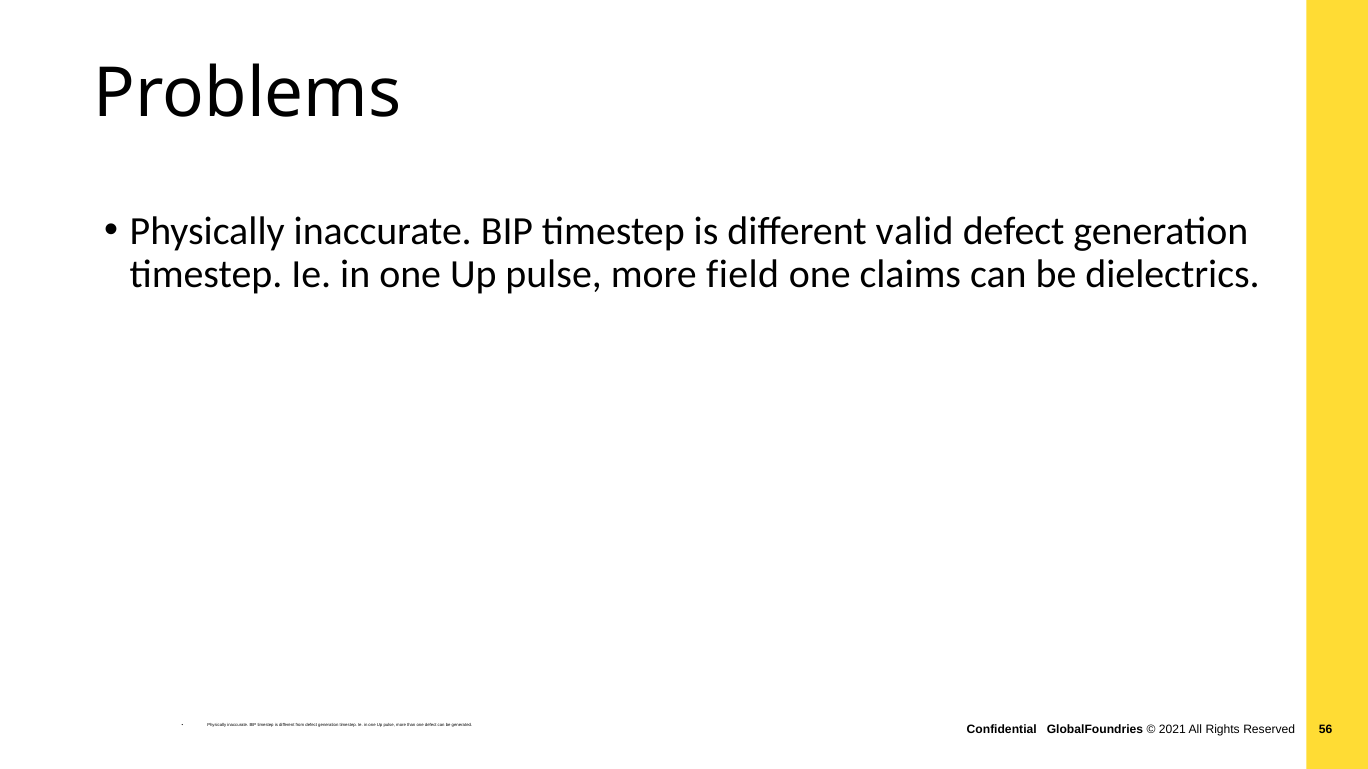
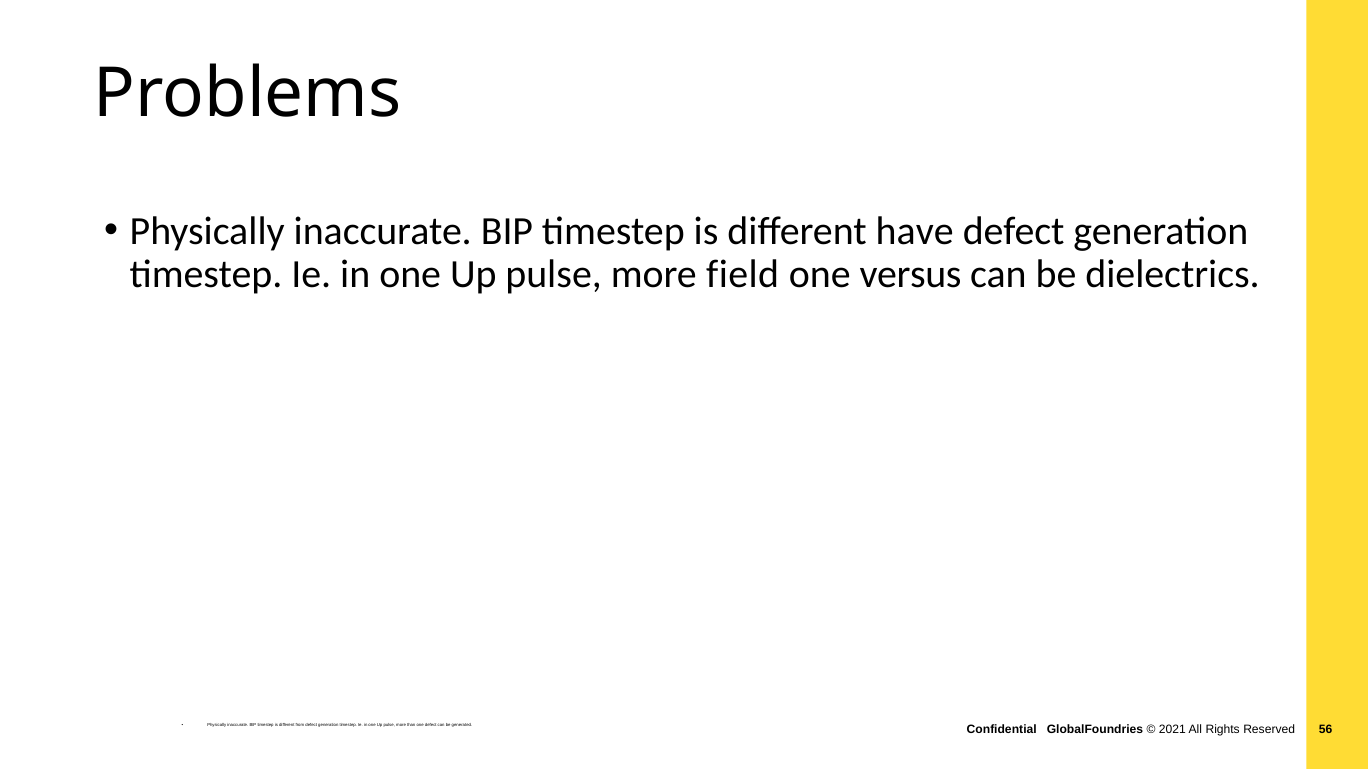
valid: valid -> have
claims: claims -> versus
